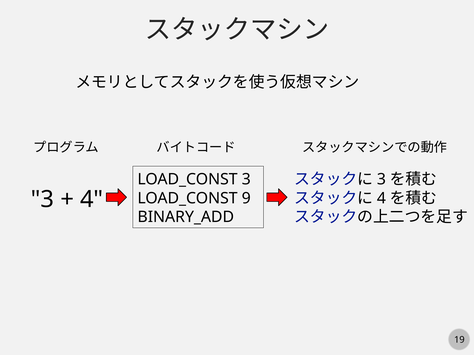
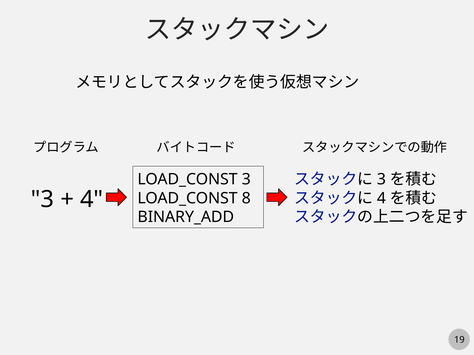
9: 9 -> 8
